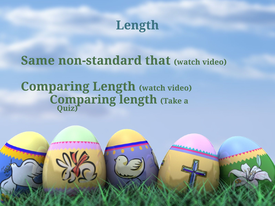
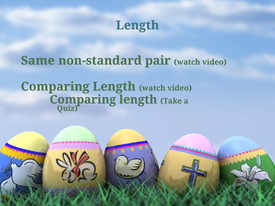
that: that -> pair
